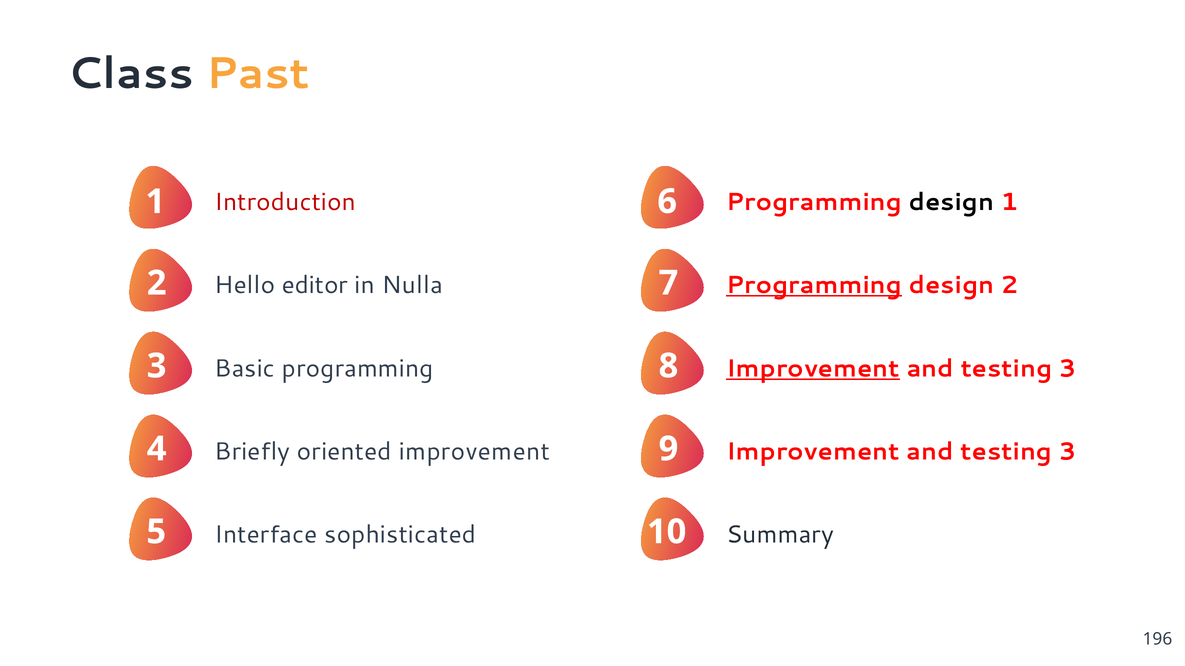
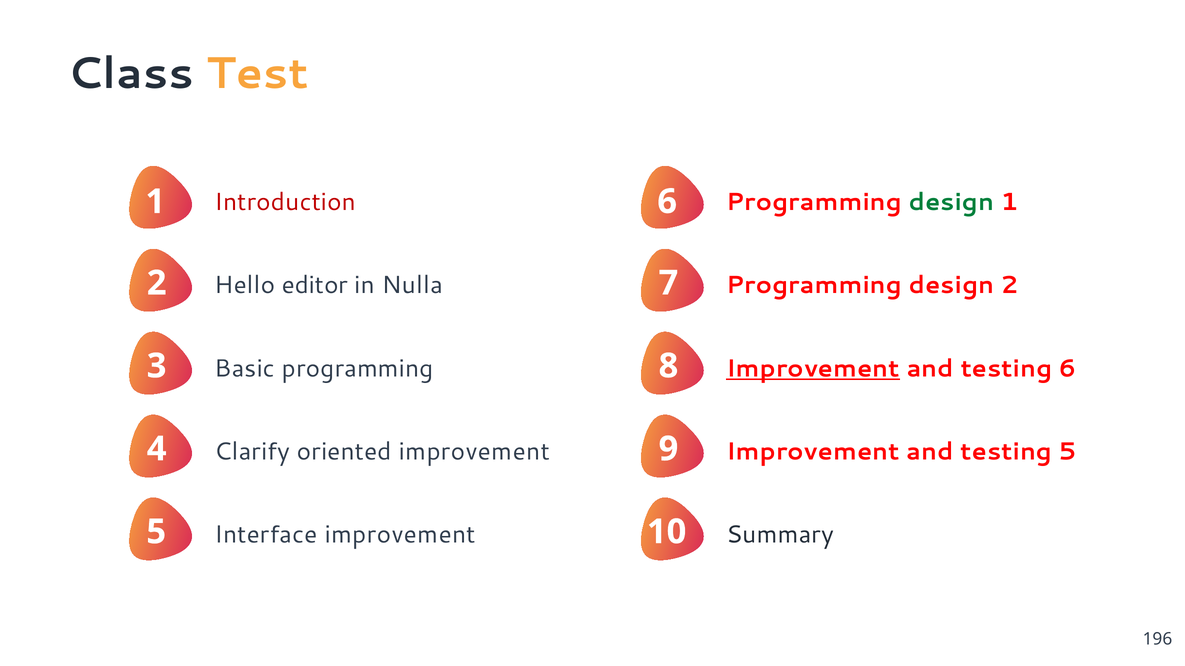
Past: Past -> Test
design at (951, 202) colour: black -> green
Programming at (814, 286) underline: present -> none
3 at (1068, 369): 3 -> 6
Briefly: Briefly -> Clarify
3 at (1068, 452): 3 -> 5
Interface sophisticated: sophisticated -> improvement
